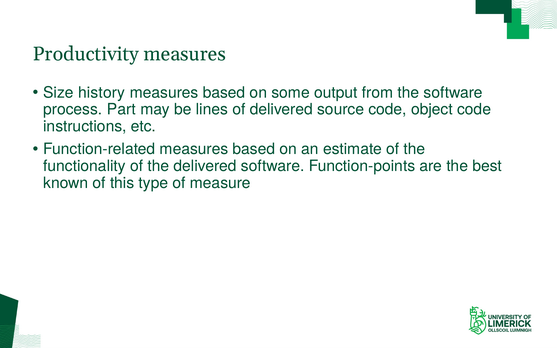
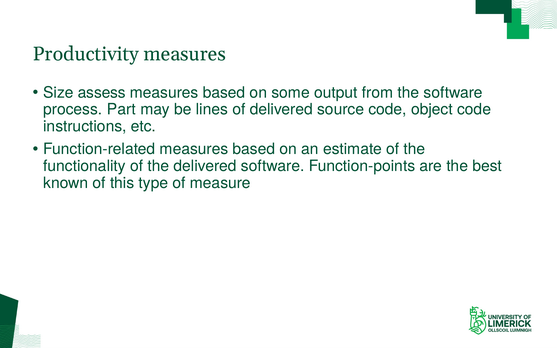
history: history -> assess
